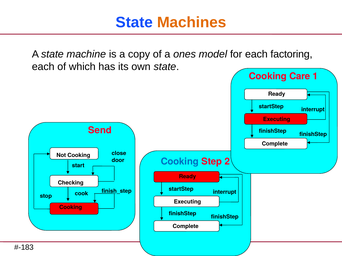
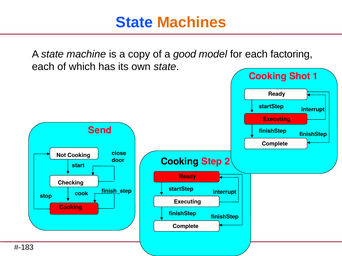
ones: ones -> good
Care: Care -> Shot
Cooking at (180, 162) colour: blue -> black
